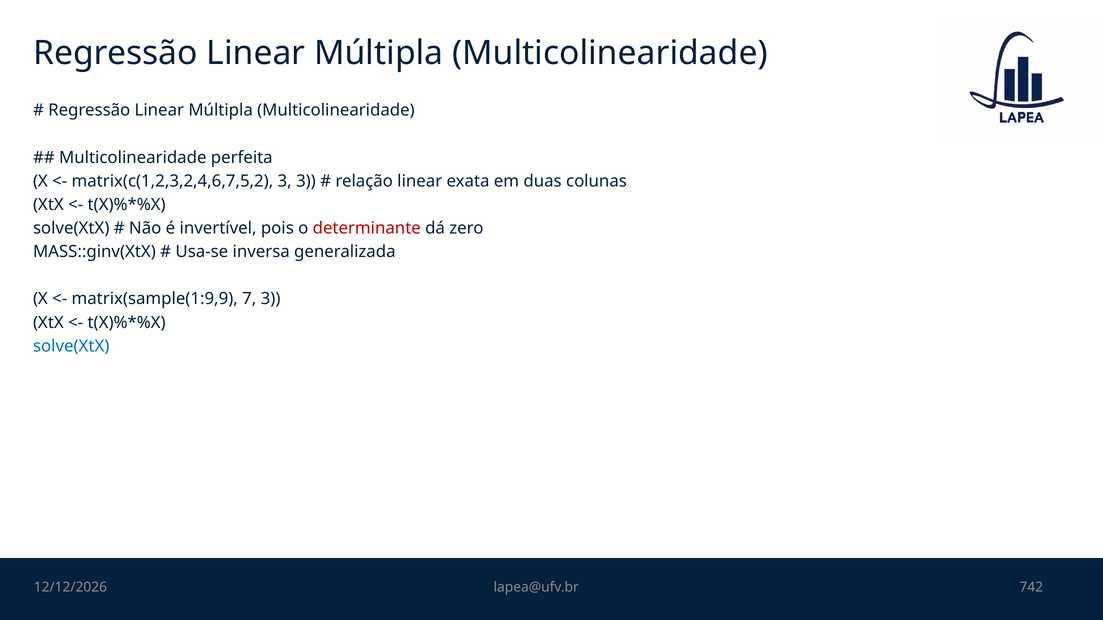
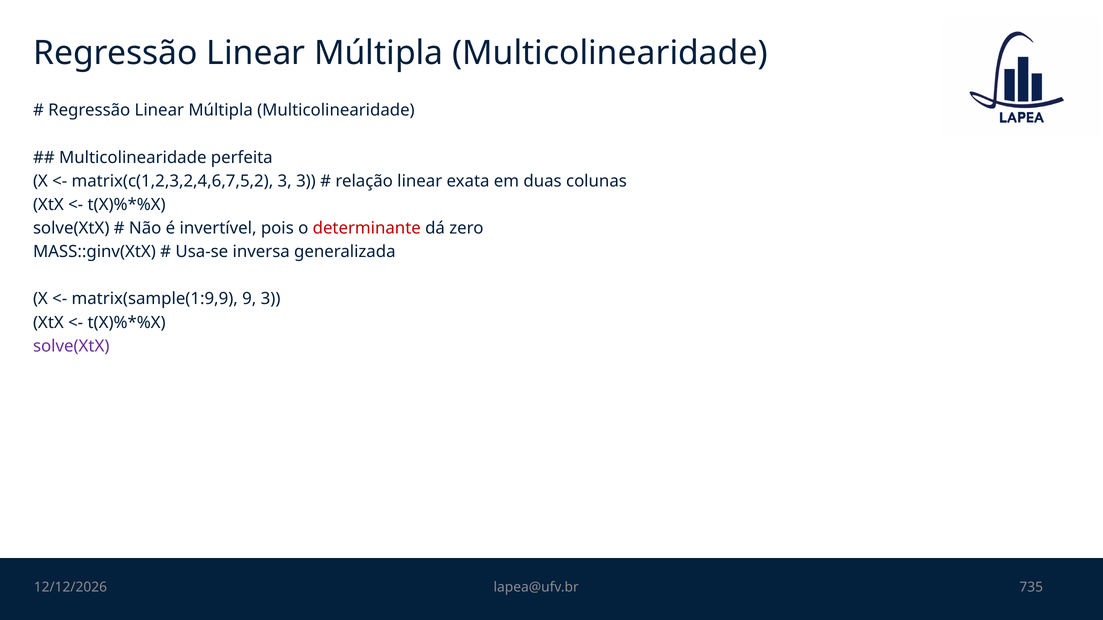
7: 7 -> 9
solve(XtX at (71, 346) colour: blue -> purple
742: 742 -> 735
